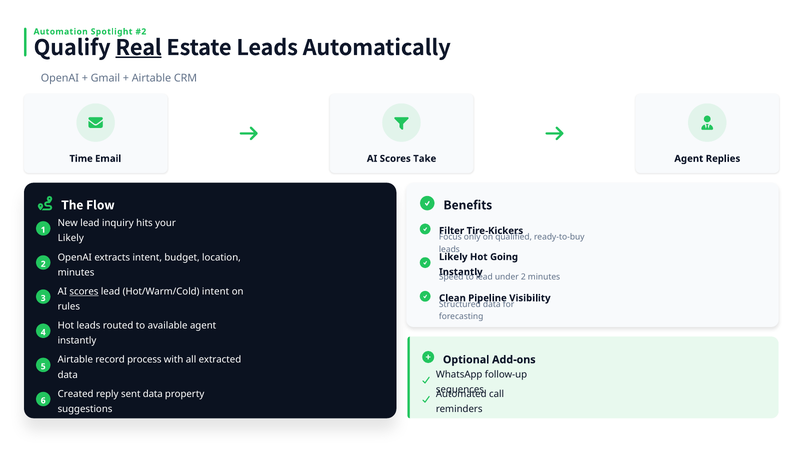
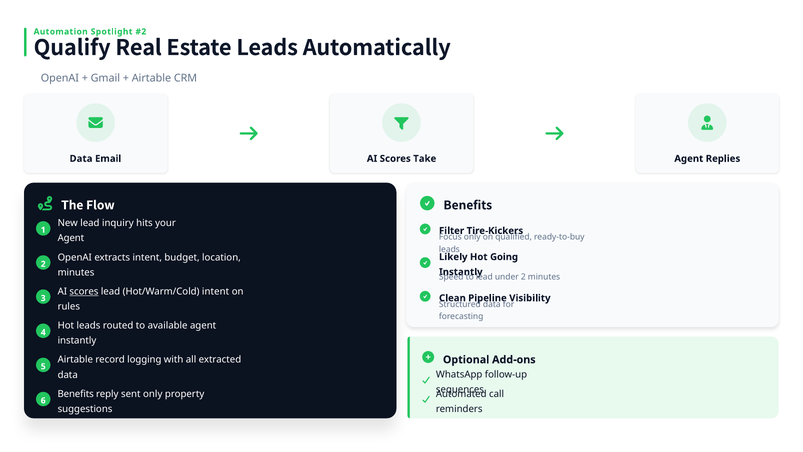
Real underline: present -> none
Time at (81, 159): Time -> Data
Likely at (71, 238): Likely -> Agent
process: process -> logging
Created at (76, 394): Created -> Benefits
sent data: data -> only
